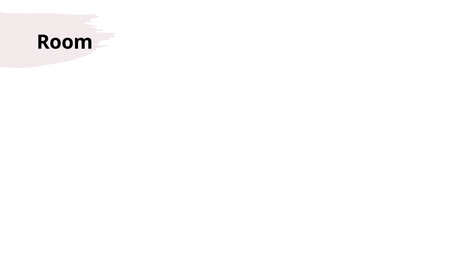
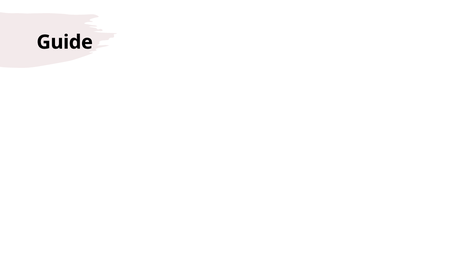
Room: Room -> Guide
